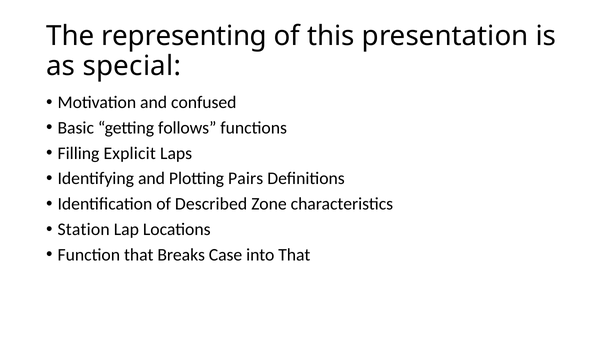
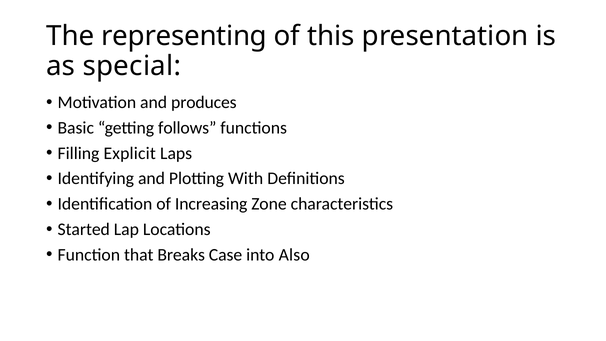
confused: confused -> produces
Pairs: Pairs -> With
Described: Described -> Increasing
Station: Station -> Started
into That: That -> Also
